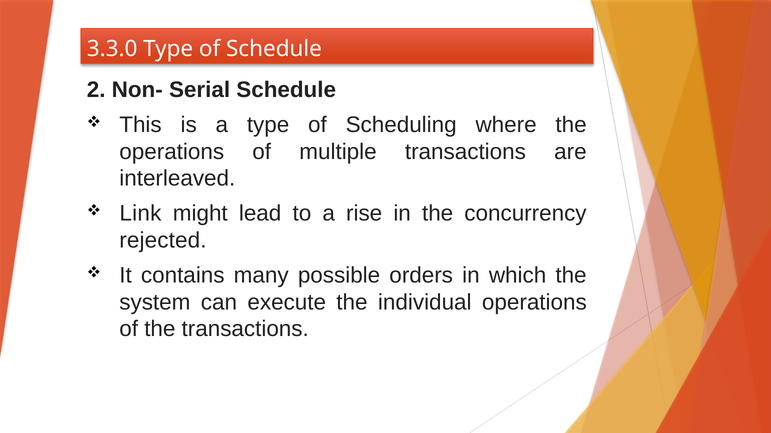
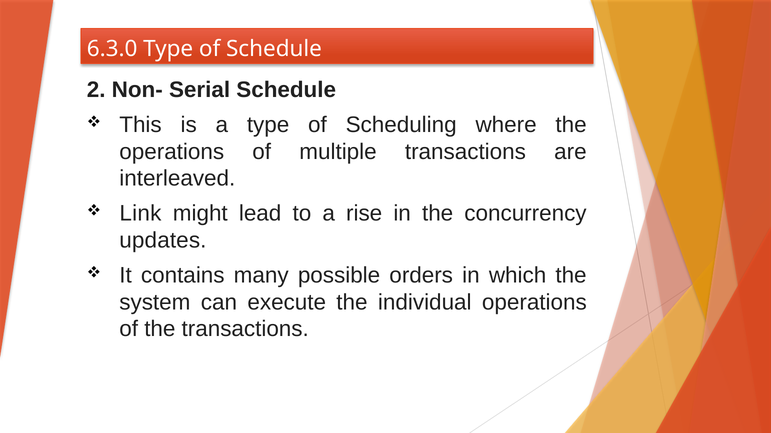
3.3.0: 3.3.0 -> 6.3.0
rejected: rejected -> updates
